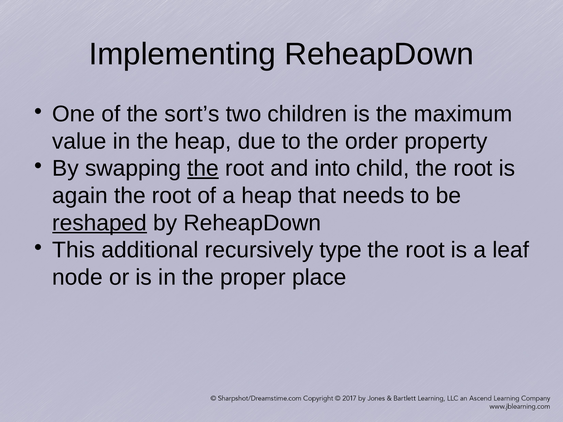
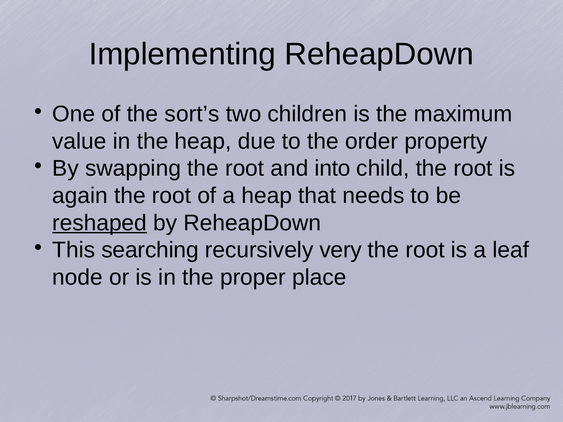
the at (203, 168) underline: present -> none
additional: additional -> searching
type: type -> very
